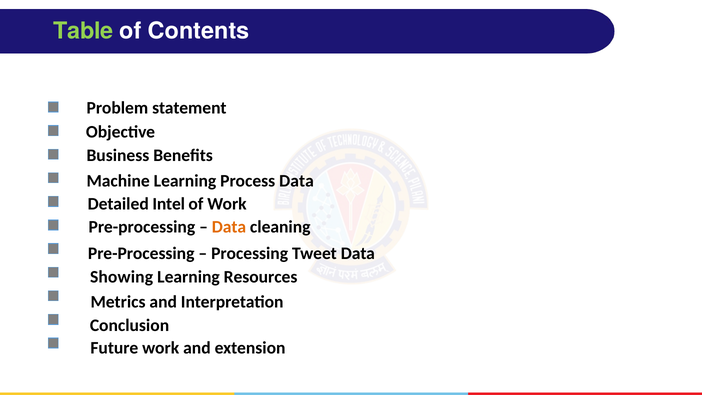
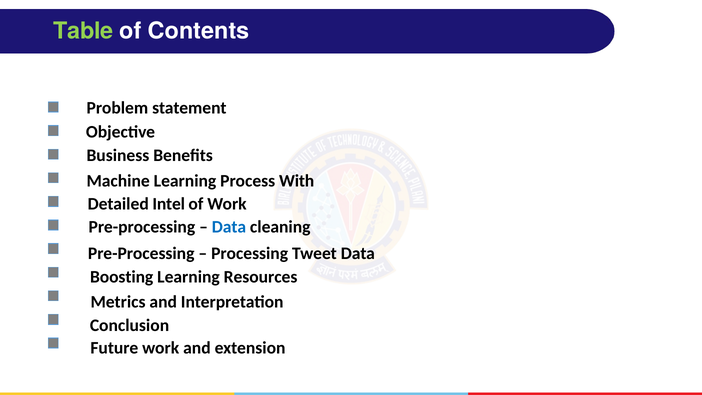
Process Data: Data -> With
Data at (229, 227) colour: orange -> blue
Showing: Showing -> Boosting
